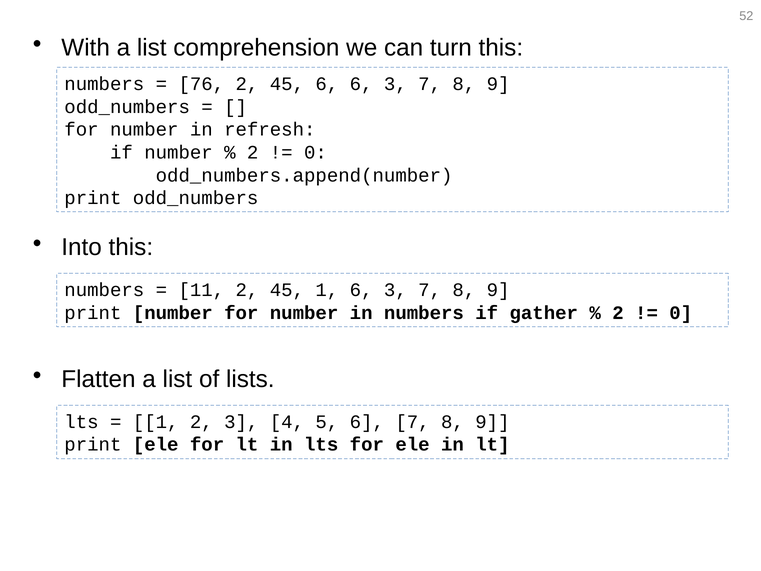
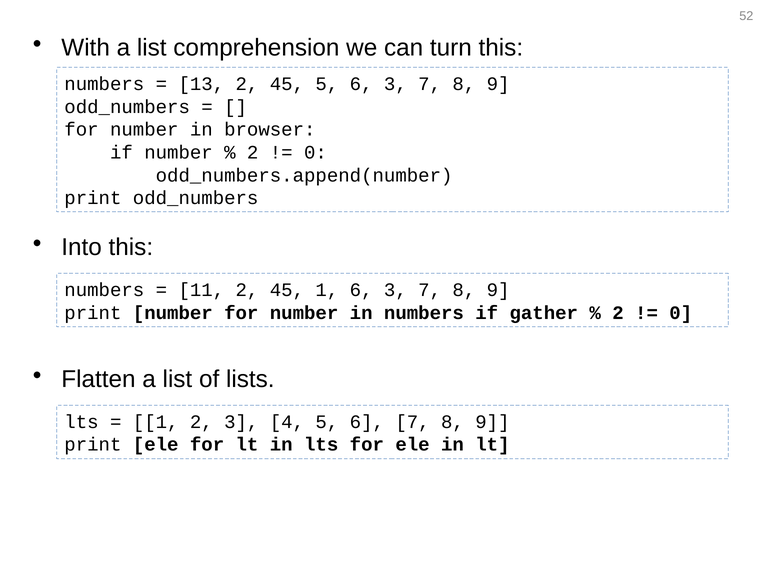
76: 76 -> 13
45 6: 6 -> 5
refresh: refresh -> browser
